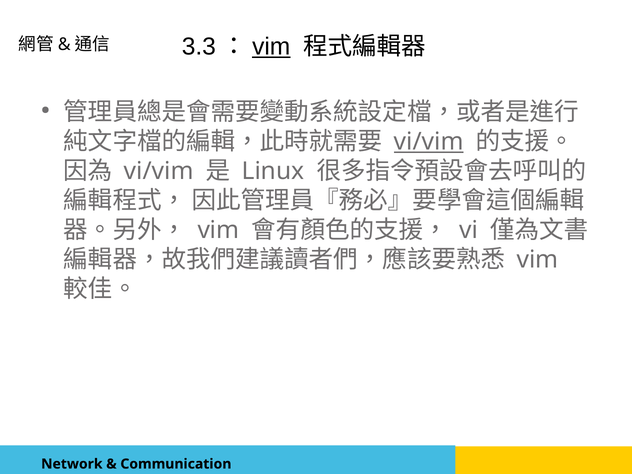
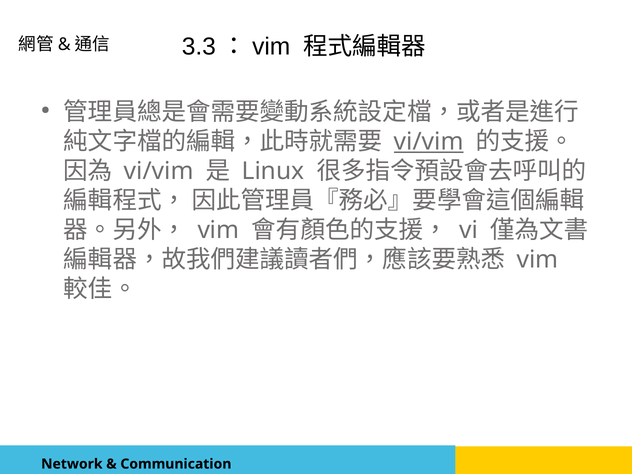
vim at (271, 47) underline: present -> none
